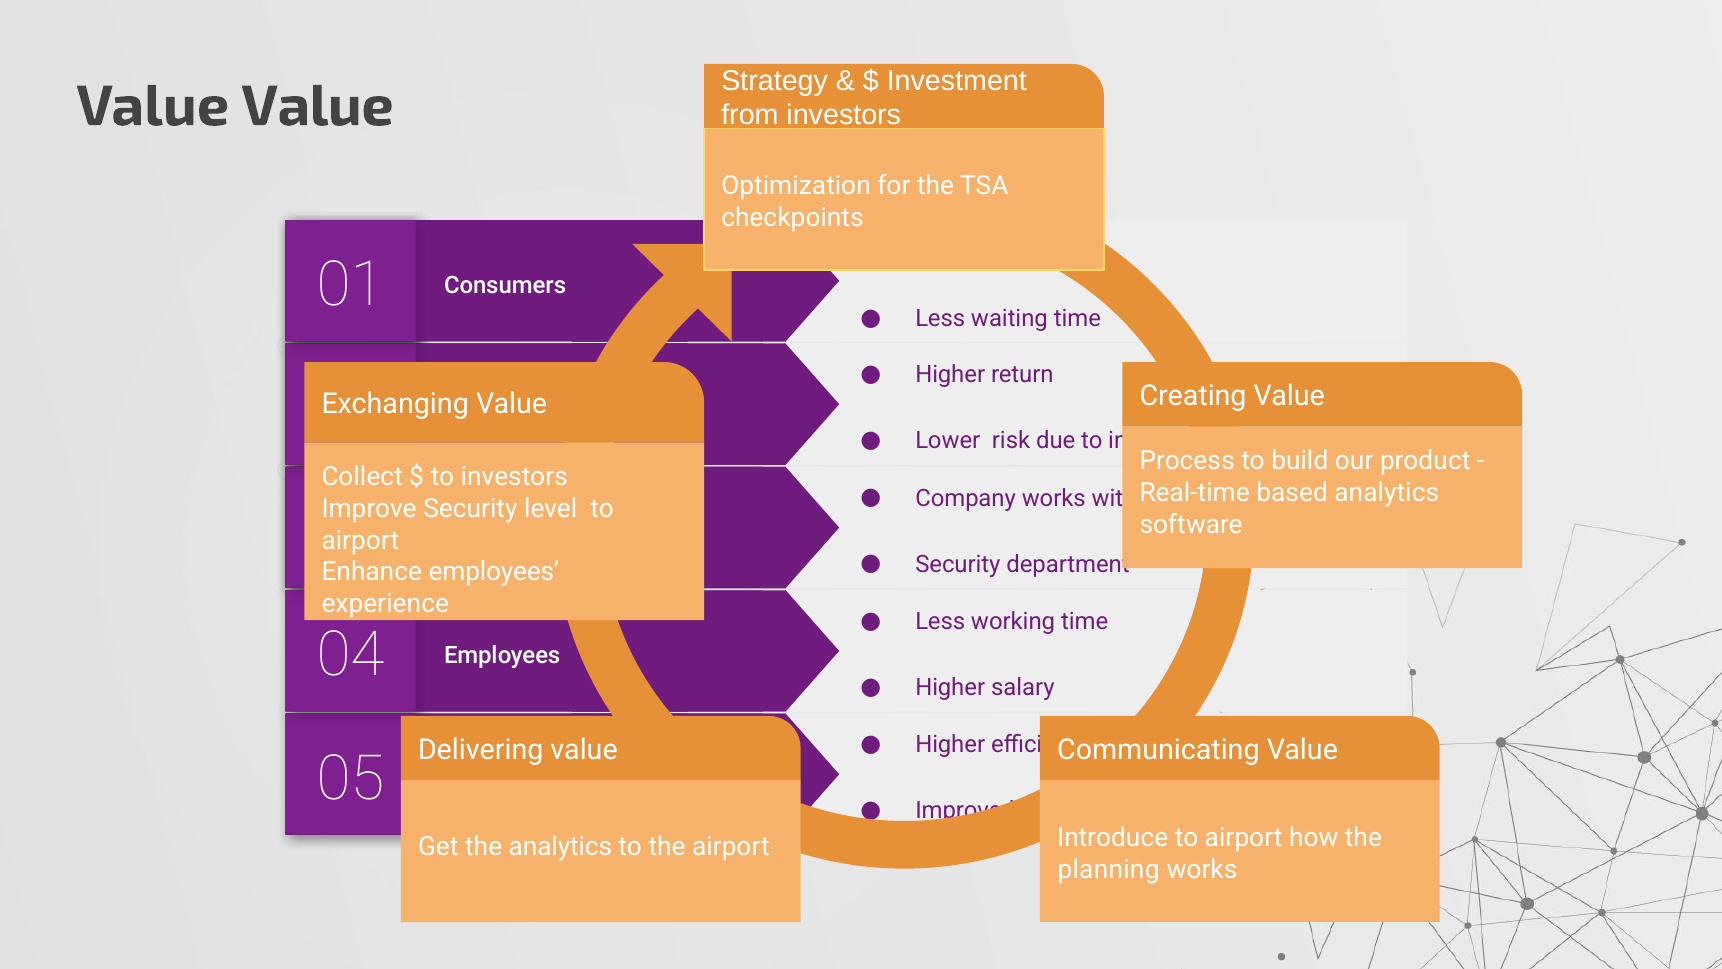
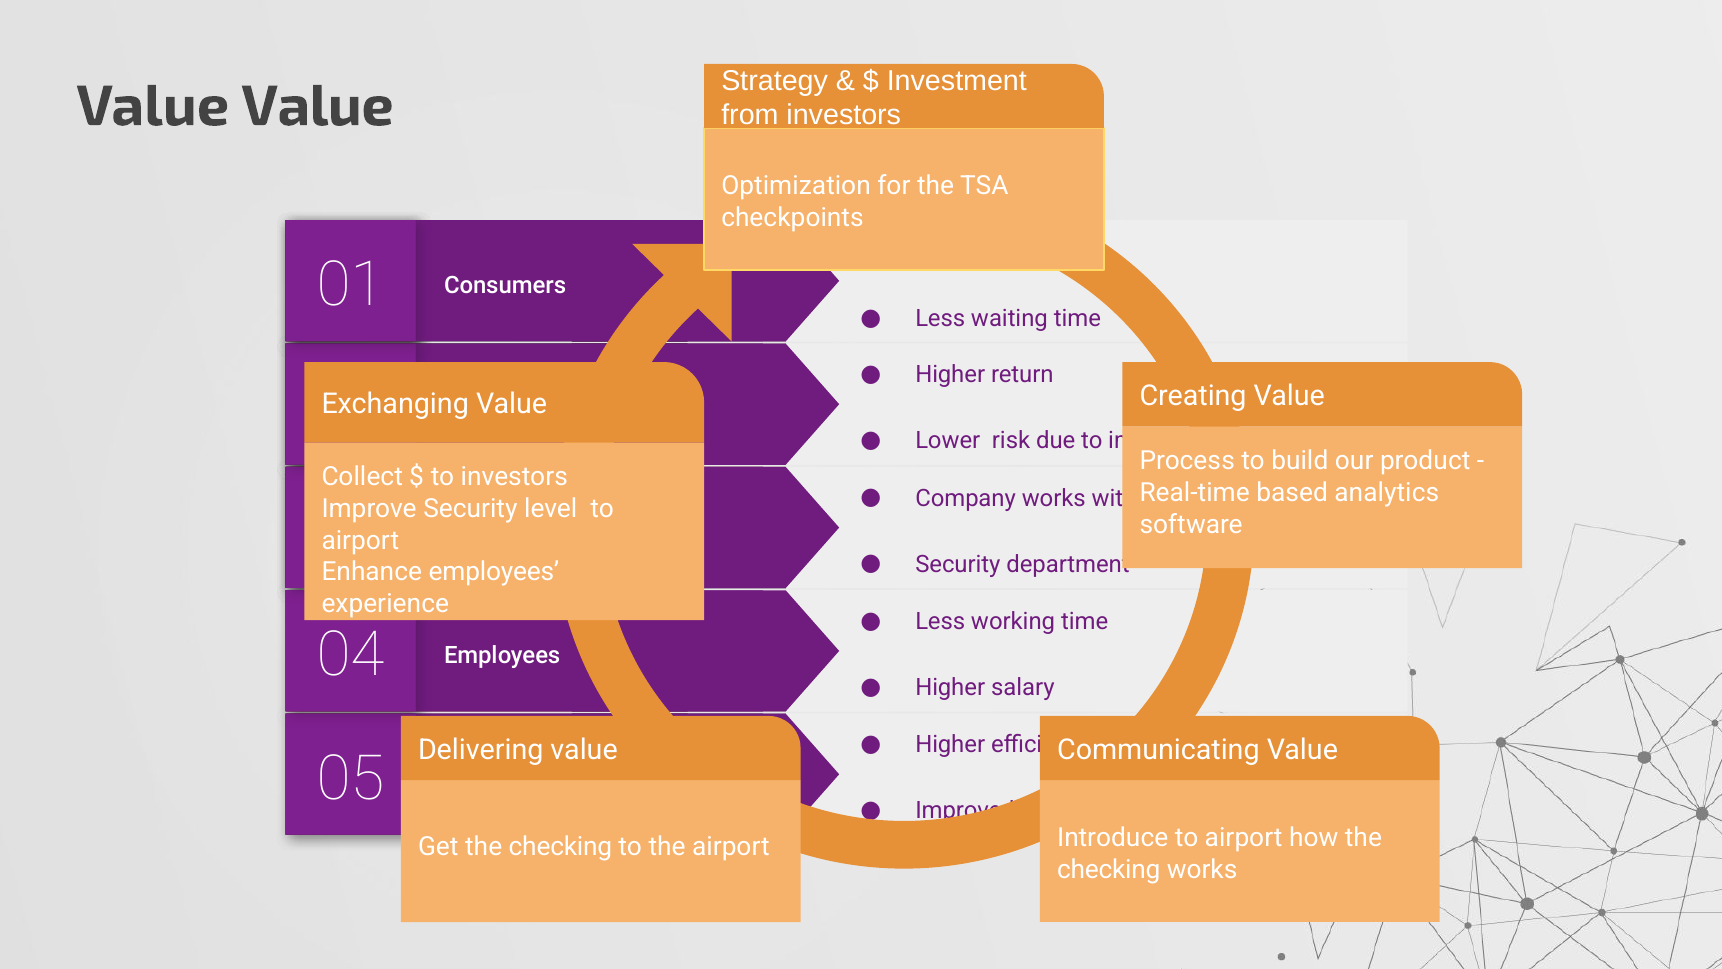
Get the analytics: analytics -> checking
planning at (1109, 869): planning -> checking
